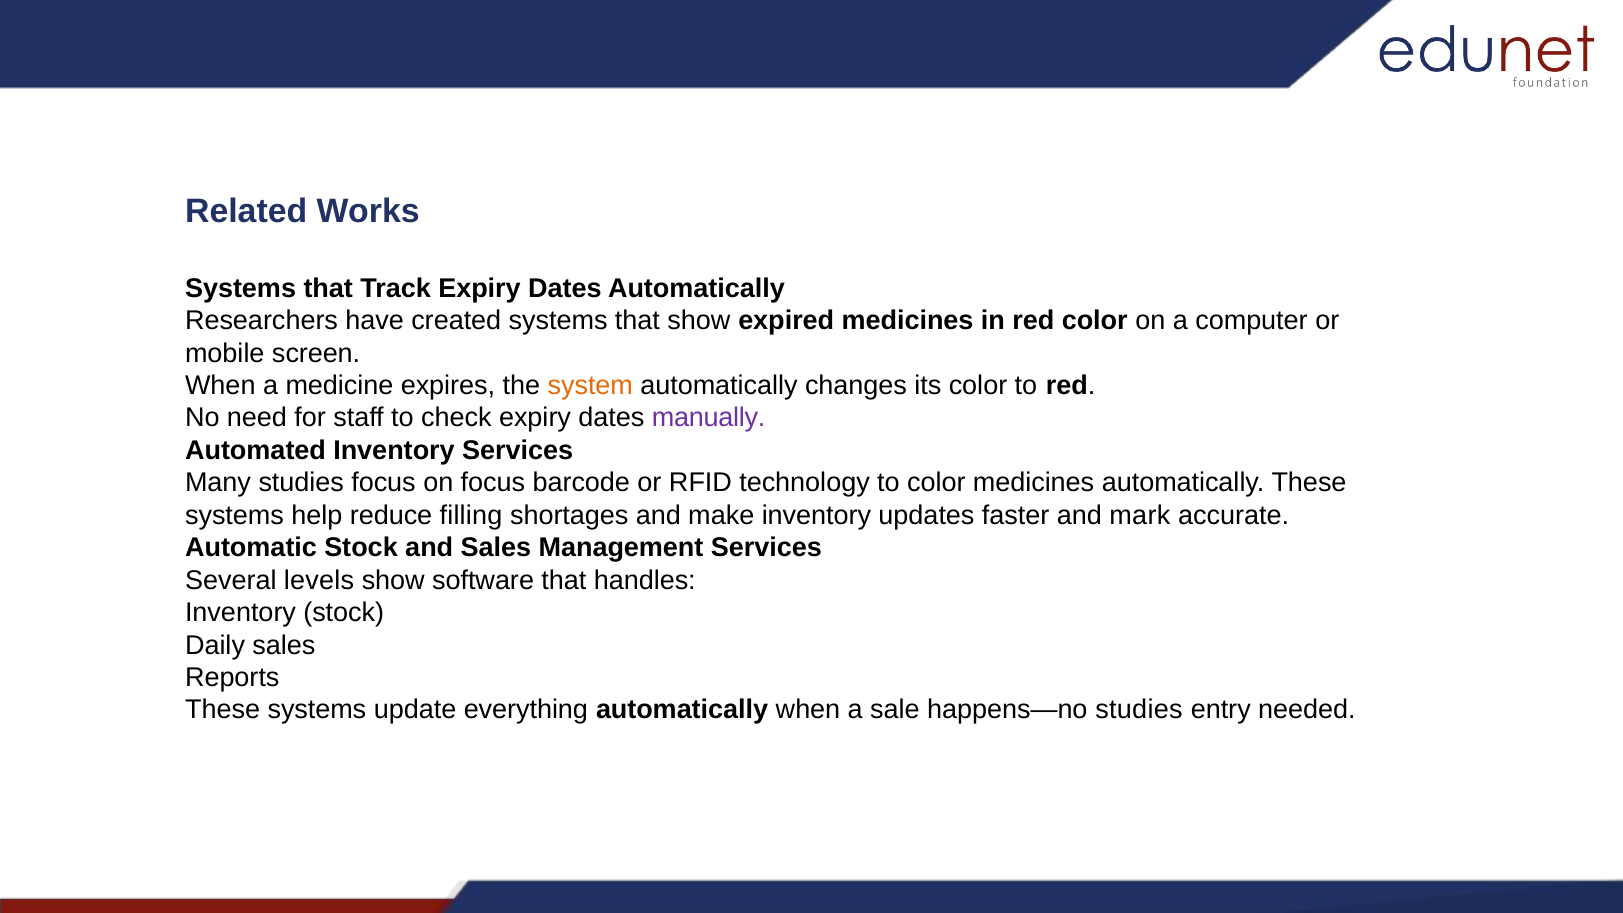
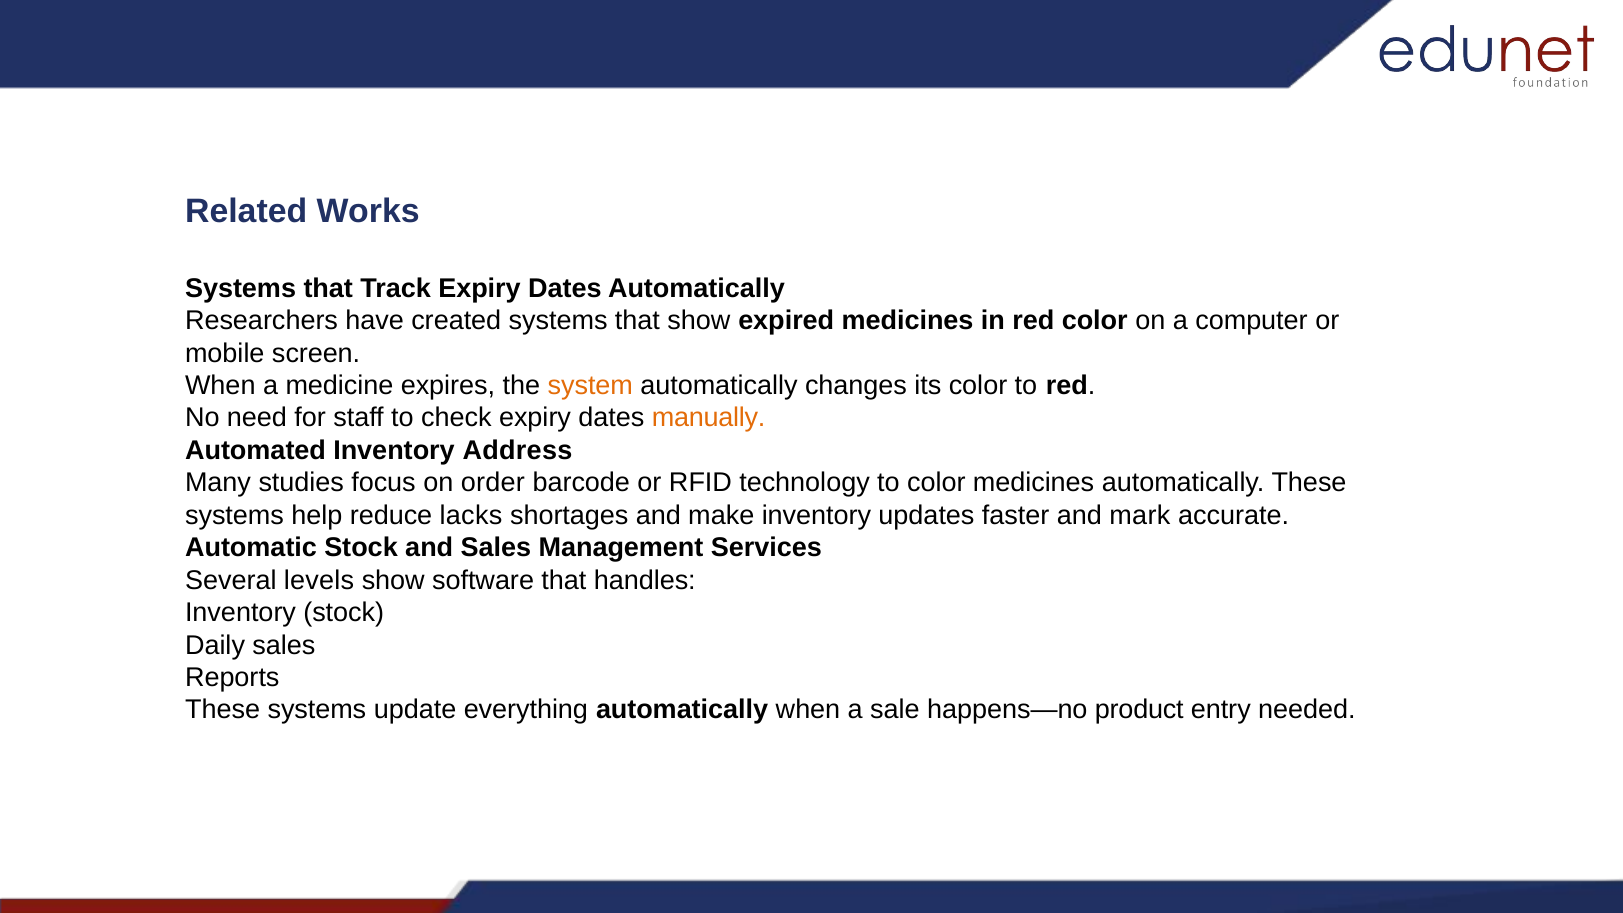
manually colour: purple -> orange
Inventory Services: Services -> Address
on focus: focus -> order
filling: filling -> lacks
happens—no studies: studies -> product
